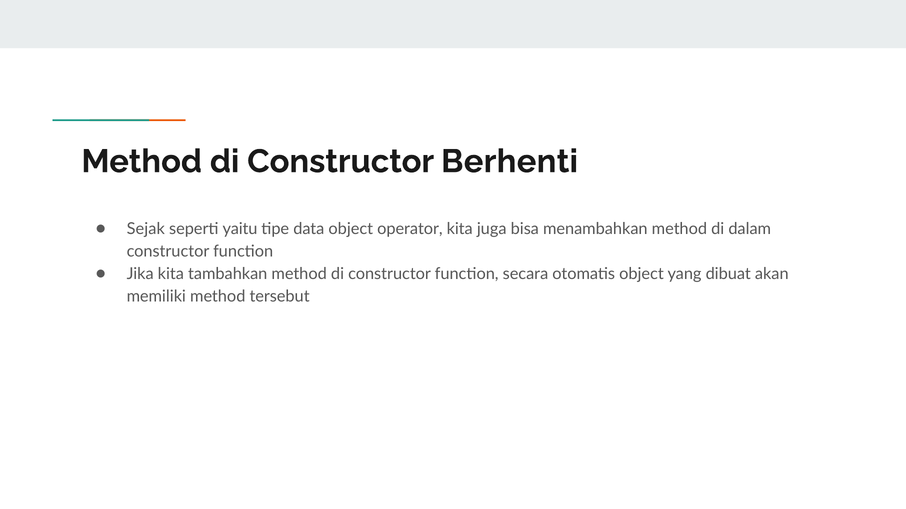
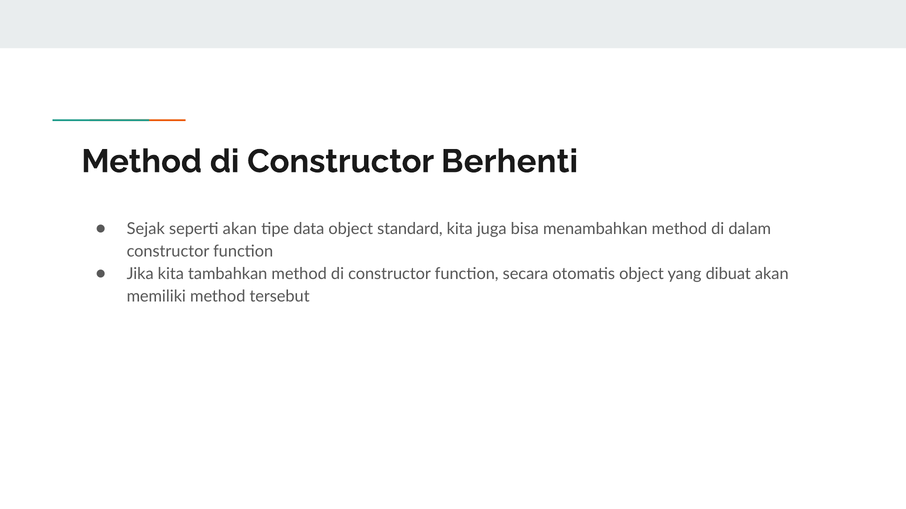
seperti yaitu: yaitu -> akan
operator: operator -> standard
